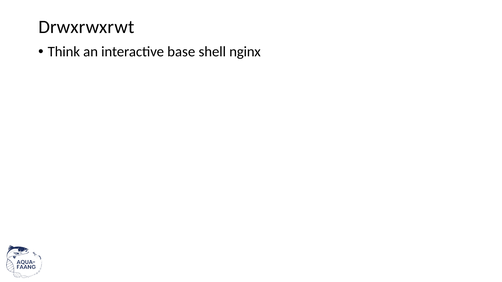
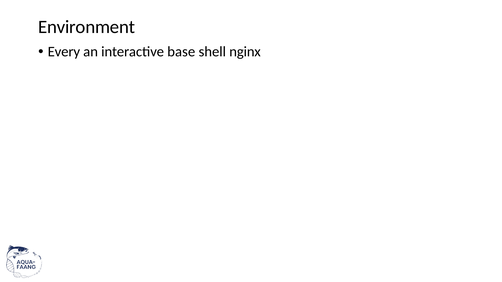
Drwxrwxrwt: Drwxrwxrwt -> Environment
Think: Think -> Every
